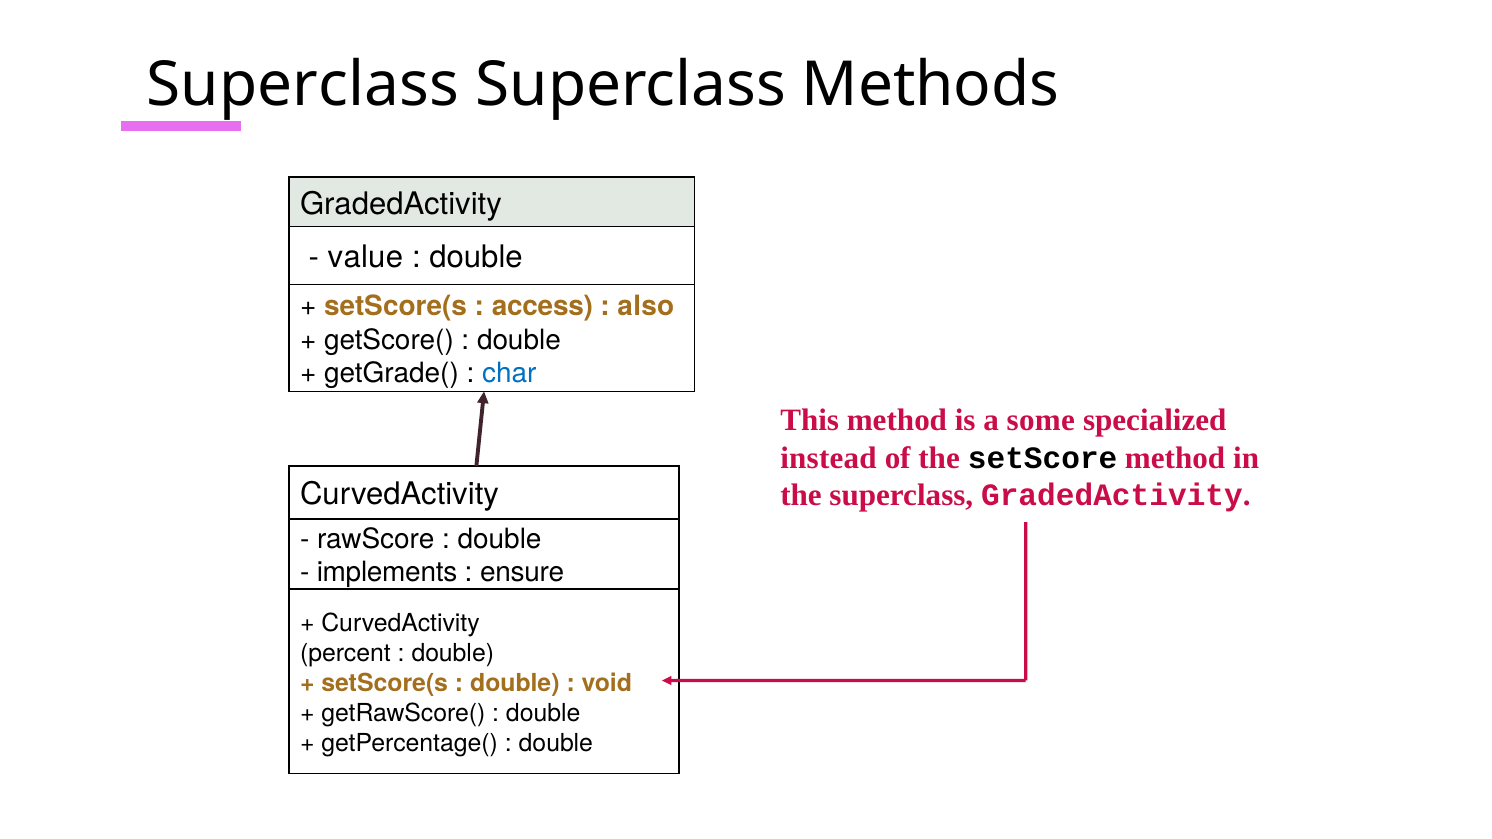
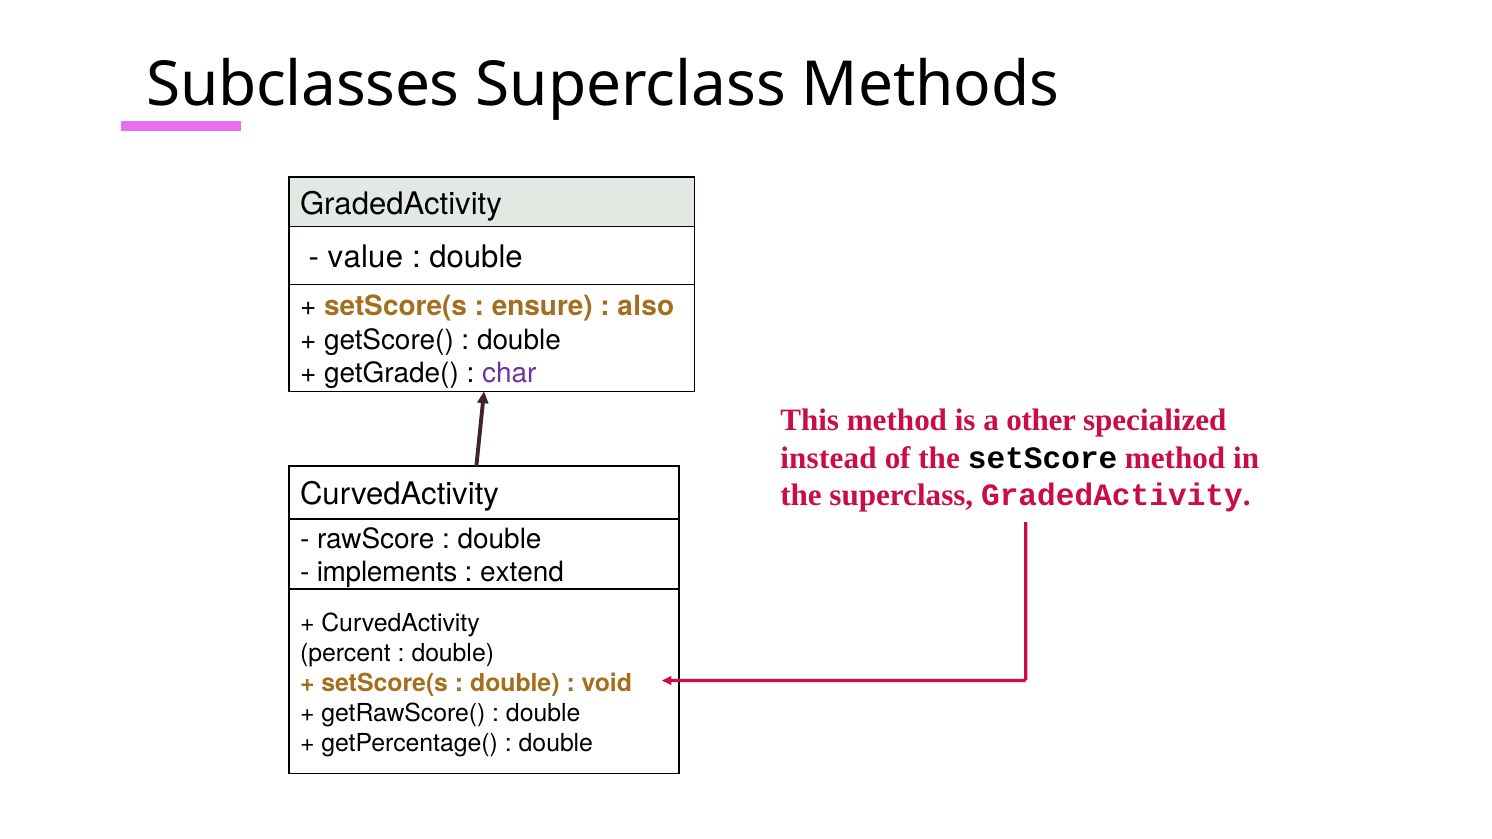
Superclass at (303, 85): Superclass -> Subclasses
access: access -> ensure
char colour: blue -> purple
some: some -> other
ensure: ensure -> extend
